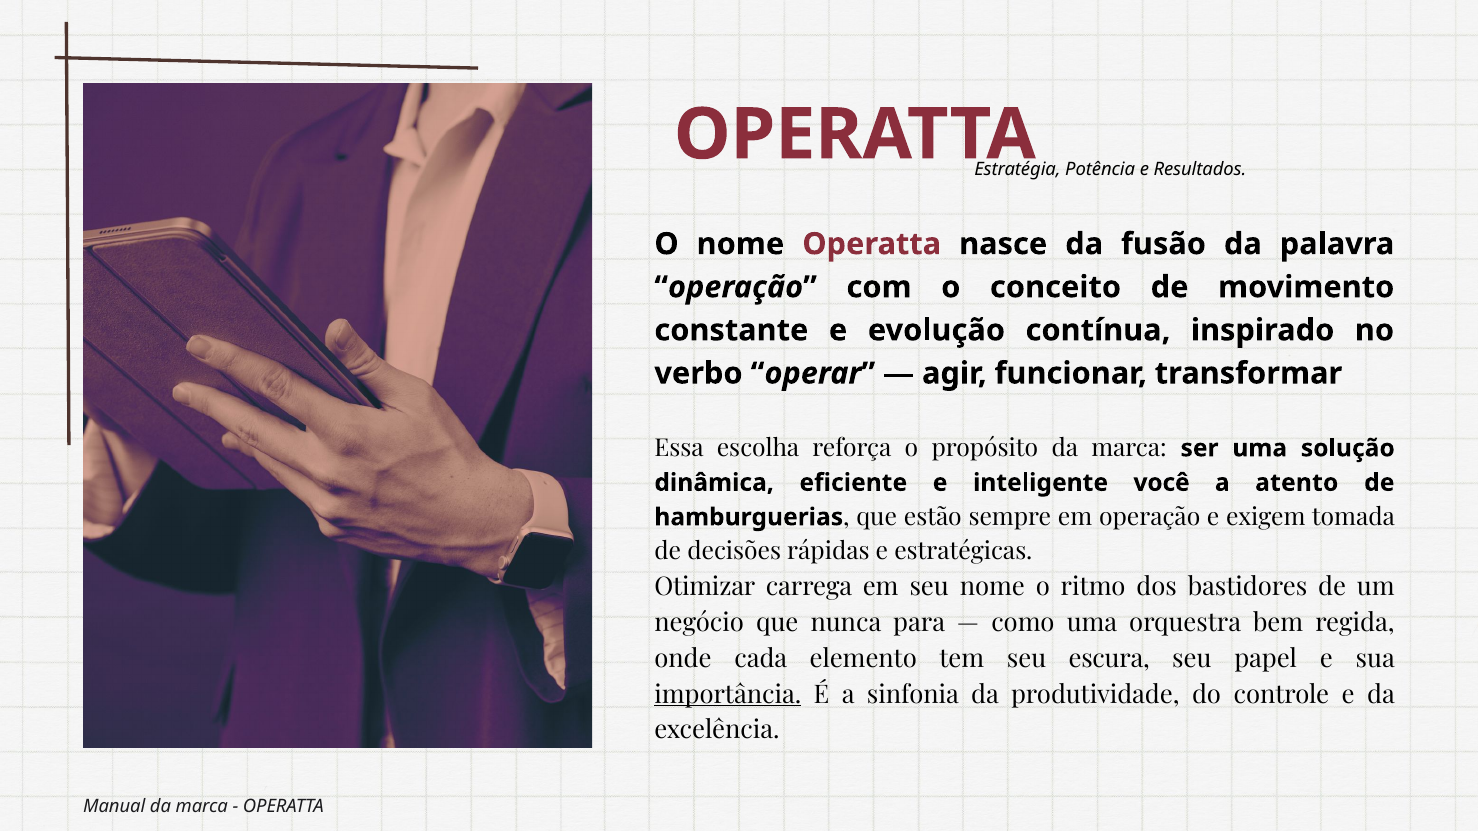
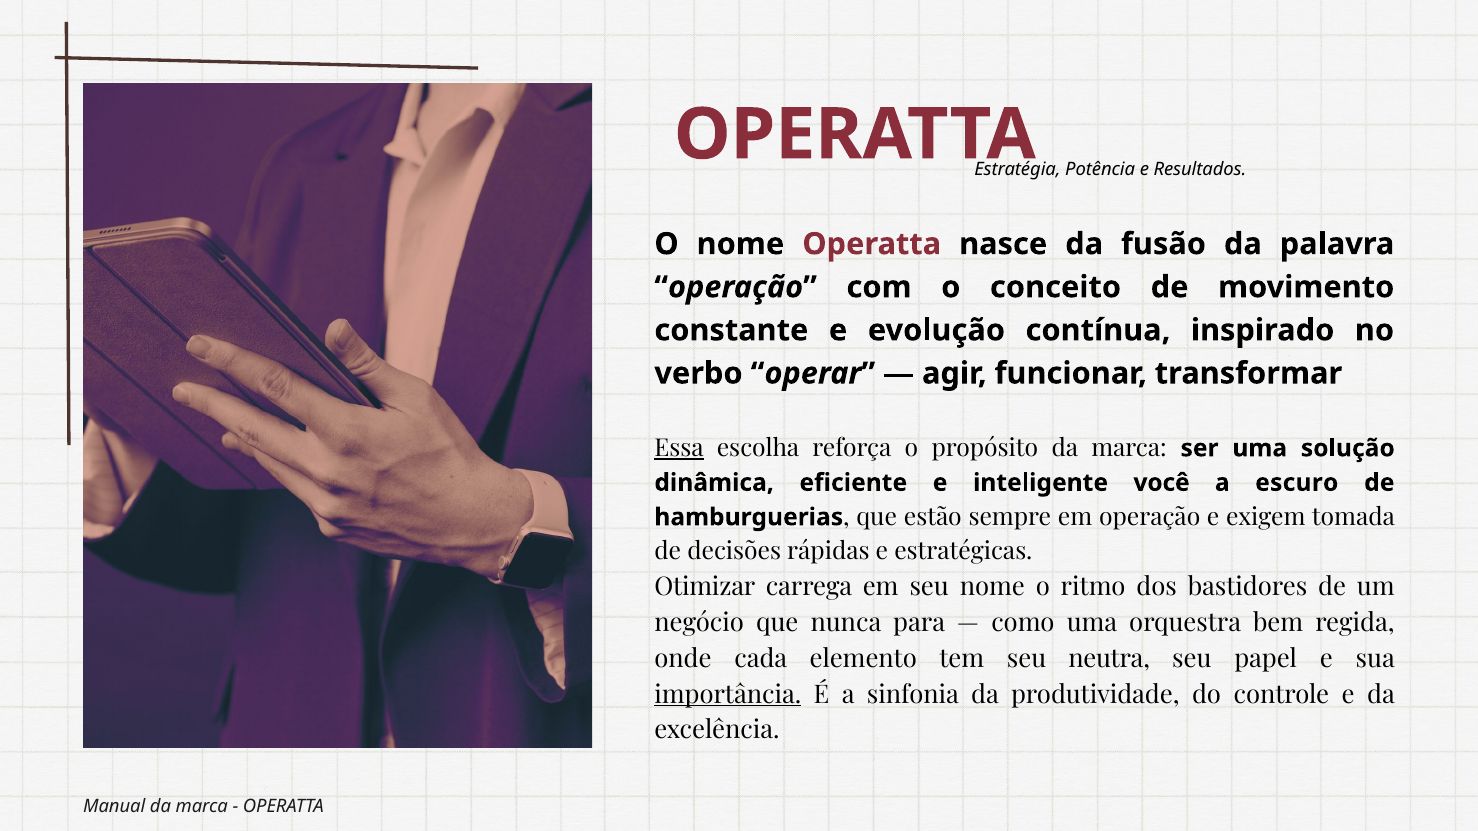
Essa underline: none -> present
atento: atento -> escuro
escura: escura -> neutra
